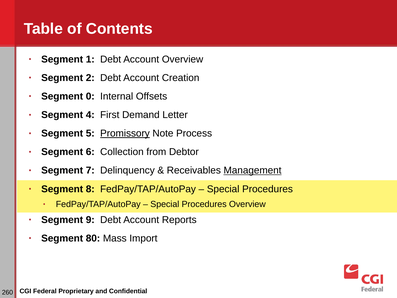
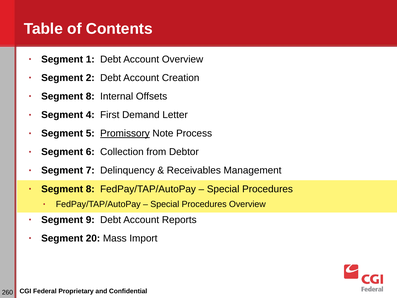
0 at (90, 96): 0 -> 8
Management underline: present -> none
80: 80 -> 20
